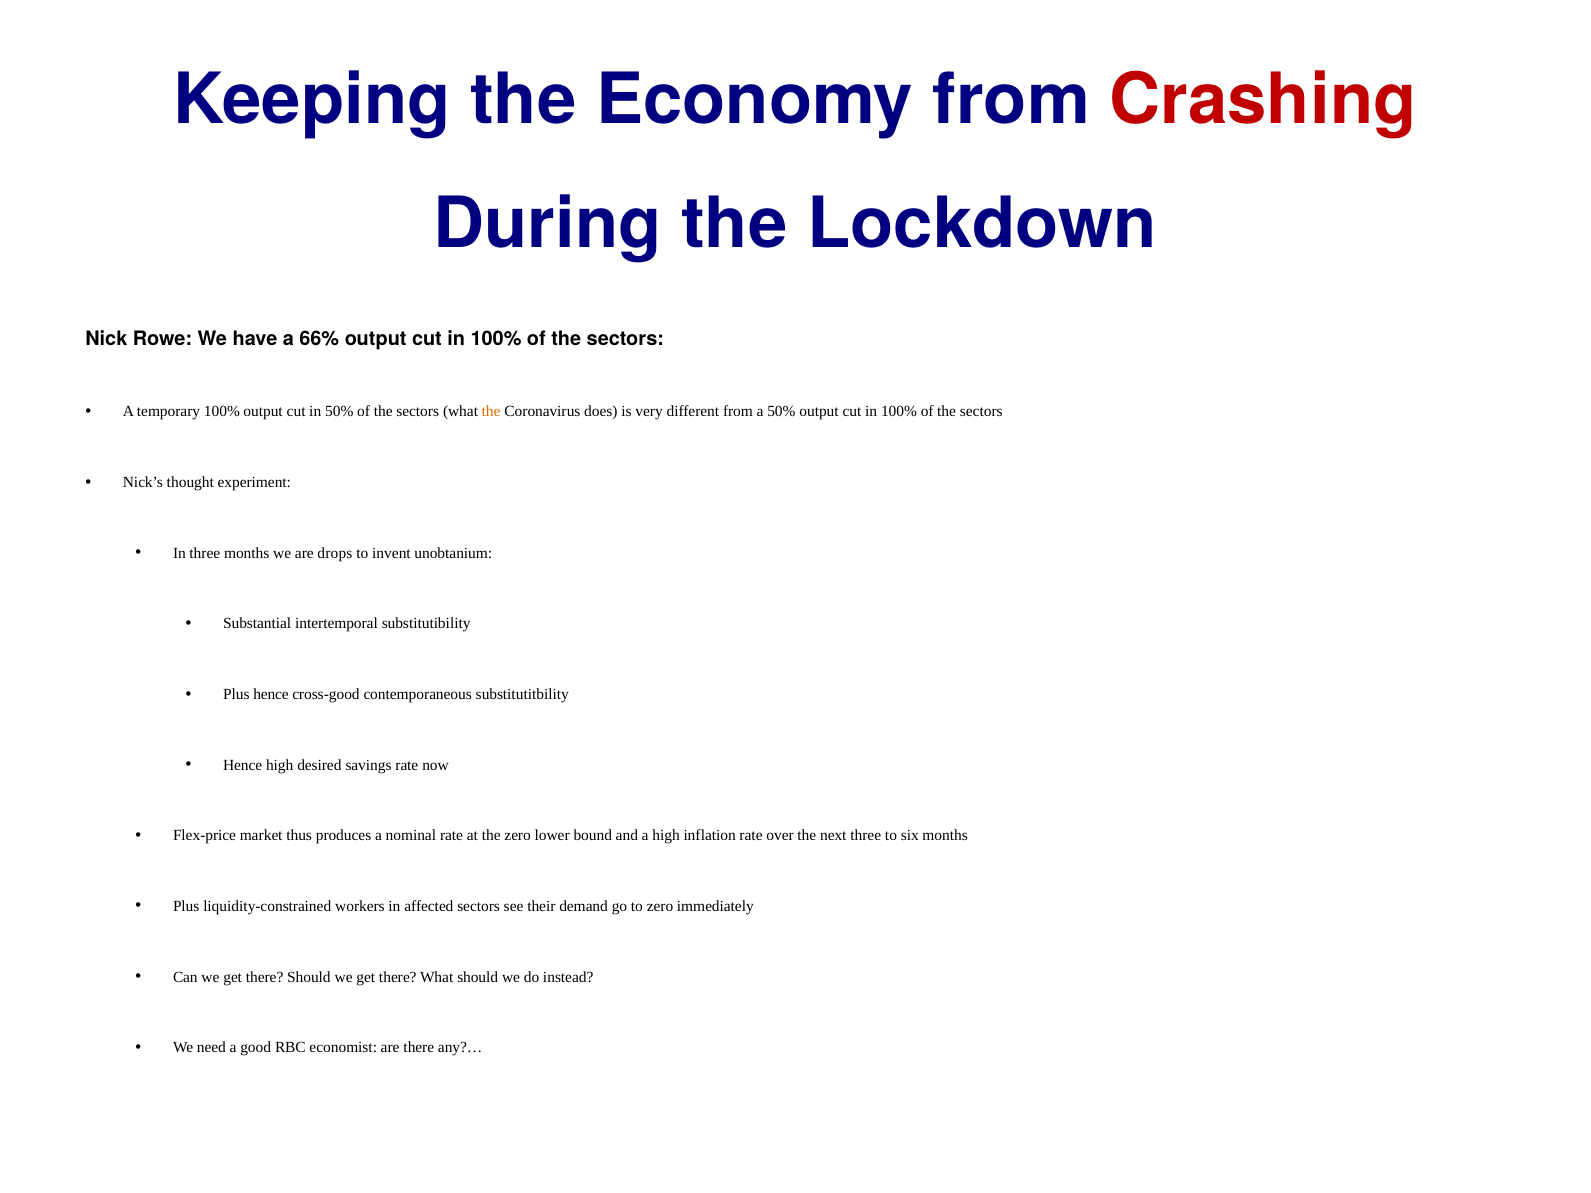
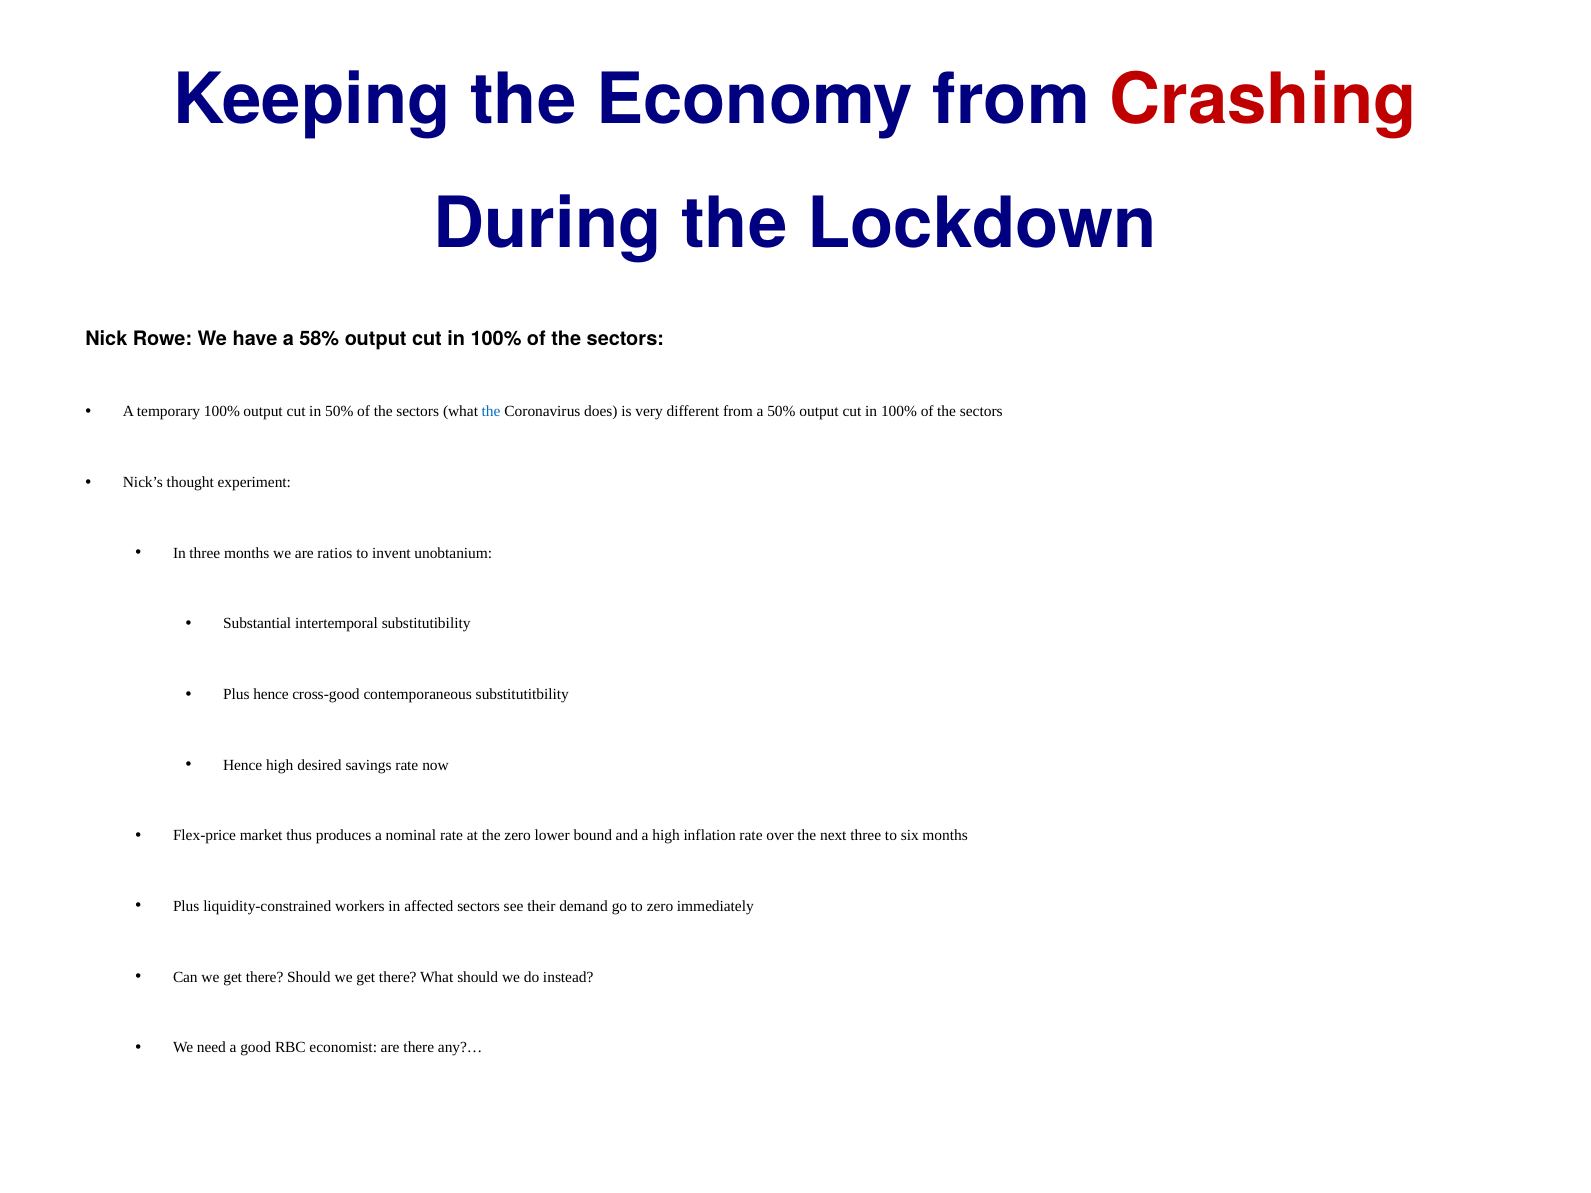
66%: 66% -> 58%
the at (491, 412) colour: orange -> blue
drops: drops -> ratios
